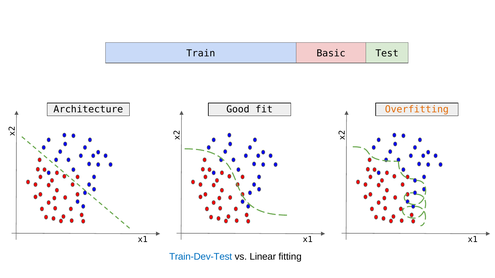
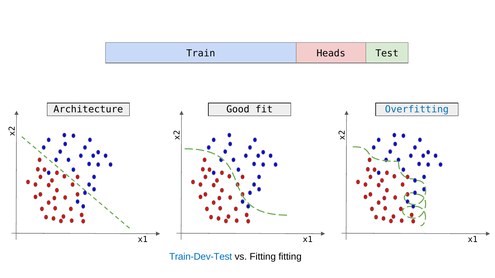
Basic: Basic -> Heads
Overfitting colour: orange -> blue
vs Linear: Linear -> Fitting
